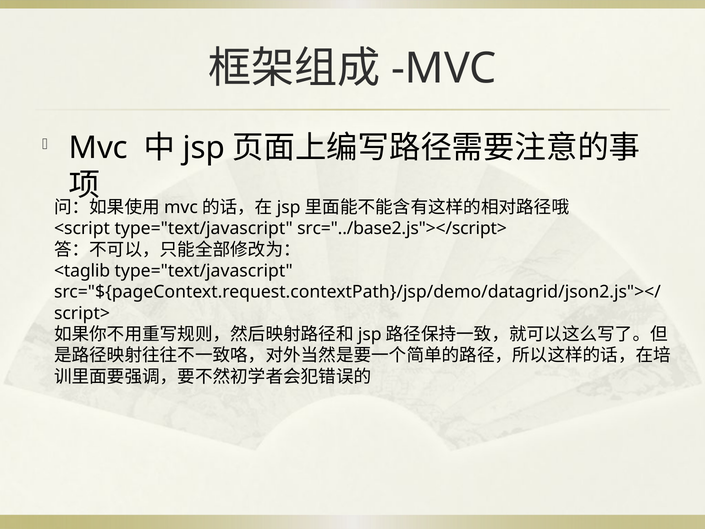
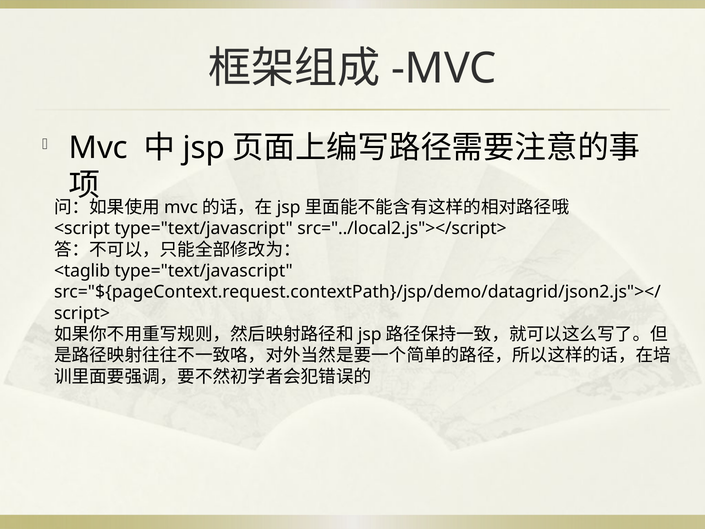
src="../base2.js"></script>: src="../base2.js"></script> -> src="../local2.js"></script>
